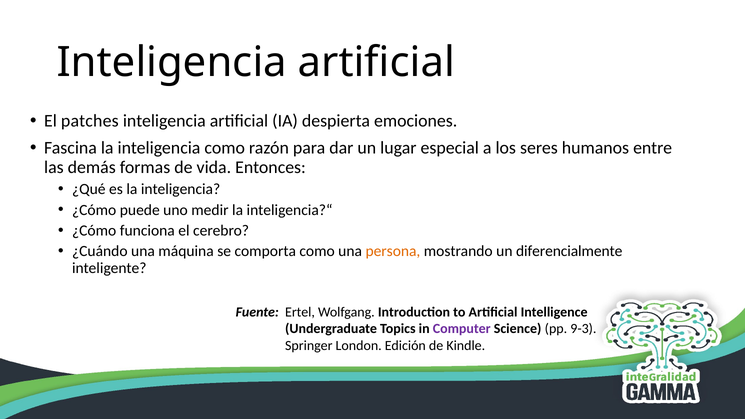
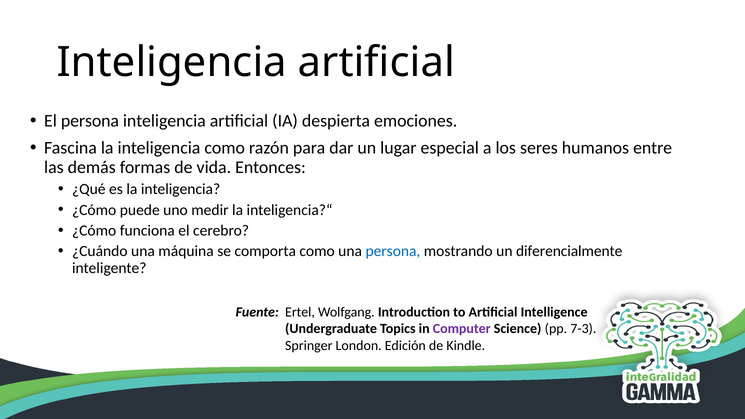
El patches: patches -> persona
persona at (393, 251) colour: orange -> blue
9-3: 9-3 -> 7-3
